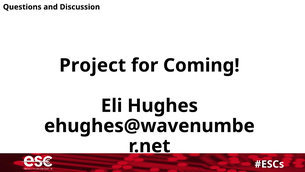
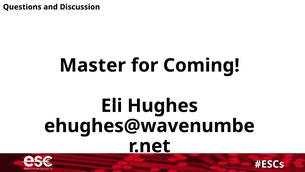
Project: Project -> Master
